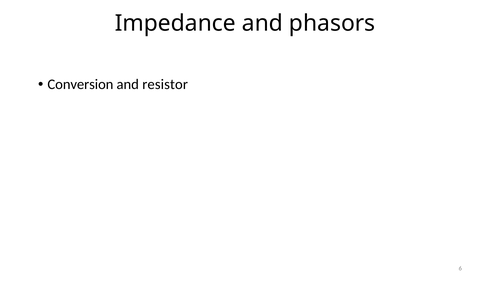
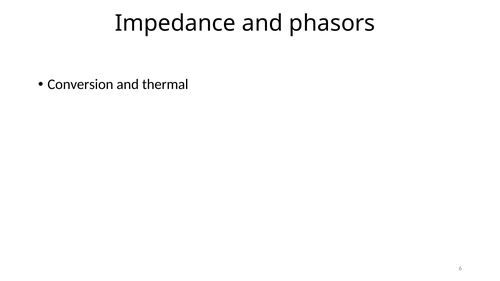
resistor: resistor -> thermal
